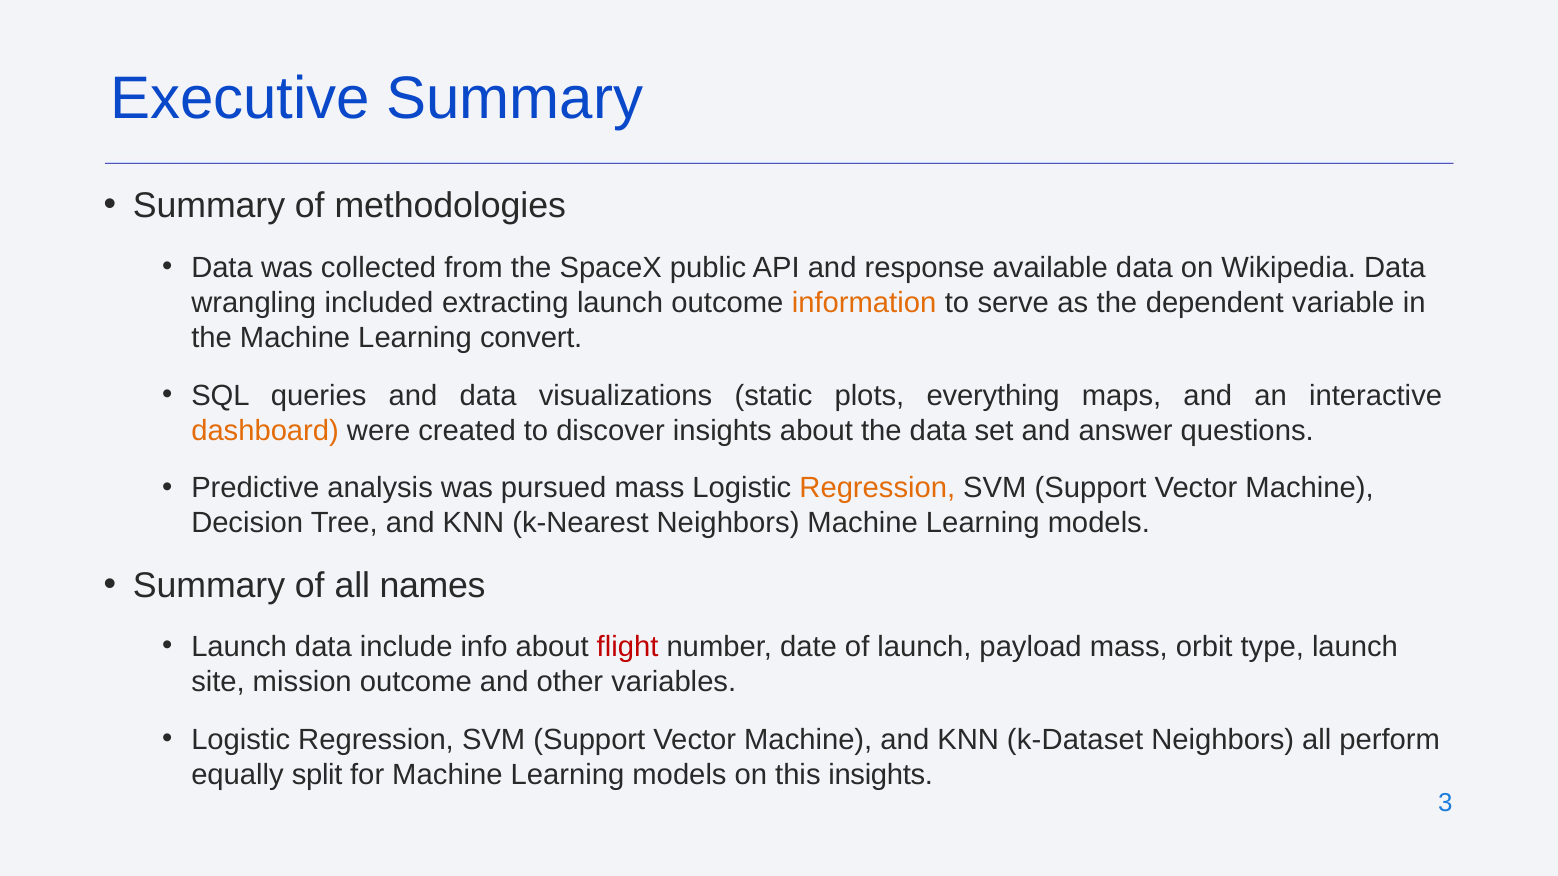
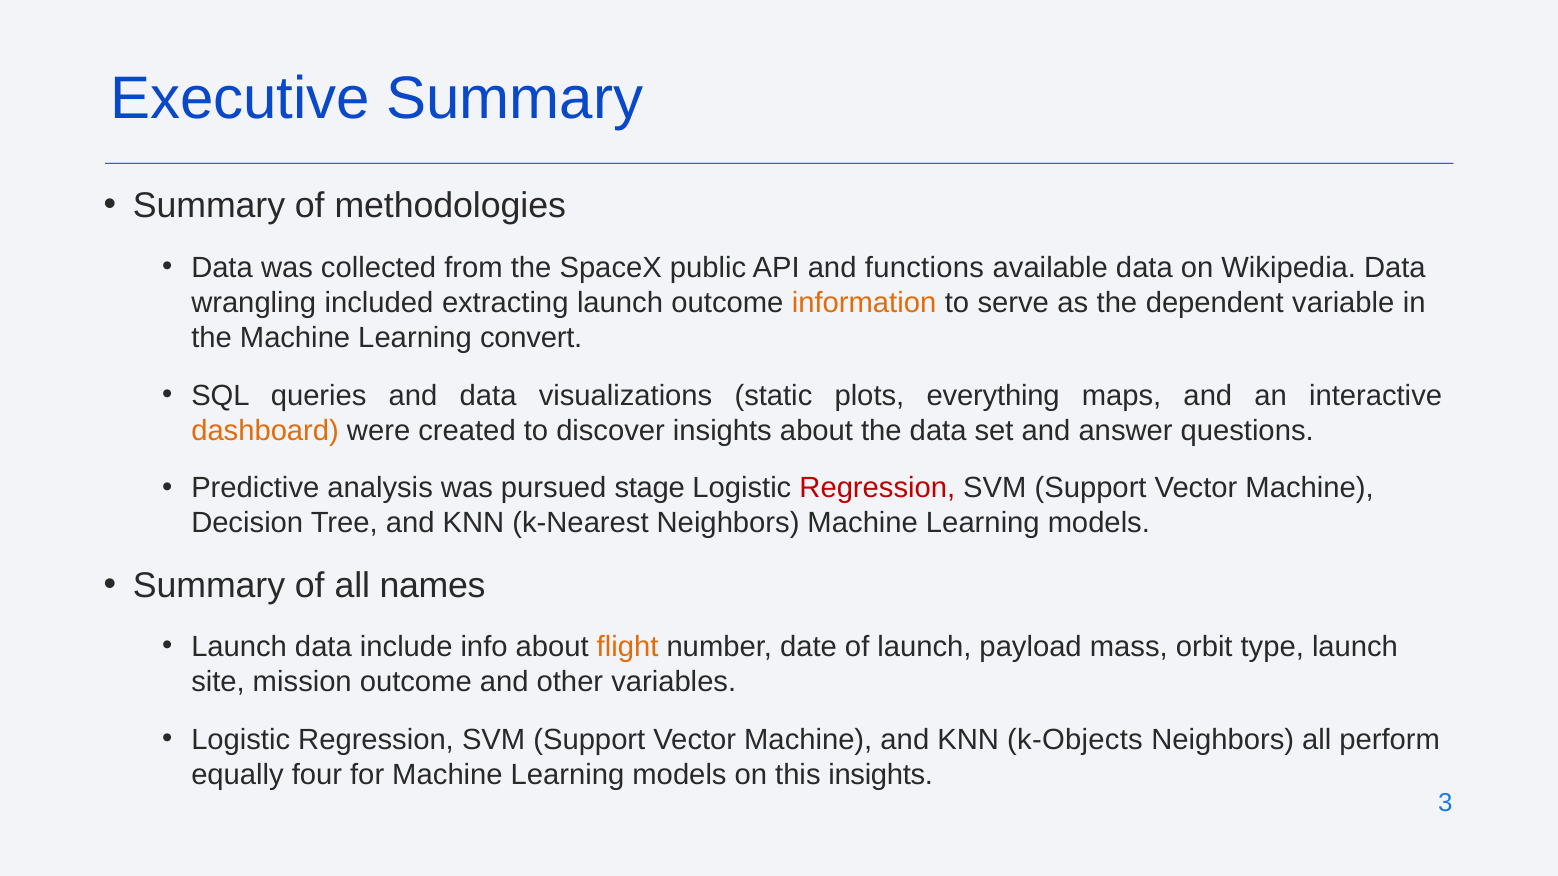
response: response -> functions
pursued mass: mass -> stage
Regression at (877, 488) colour: orange -> red
flight colour: red -> orange
k-Dataset: k-Dataset -> k-Objects
split: split -> four
